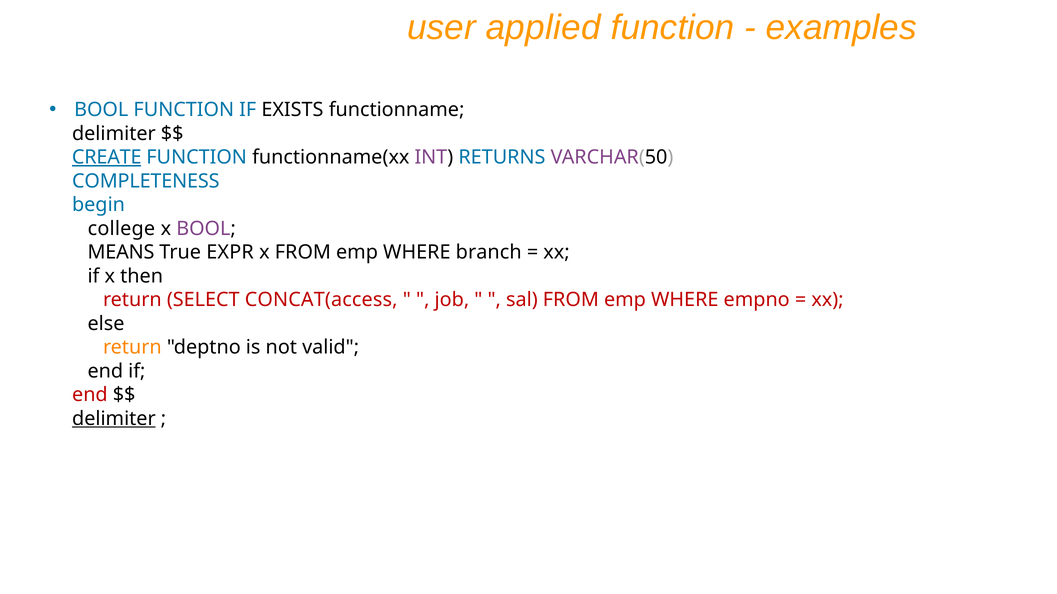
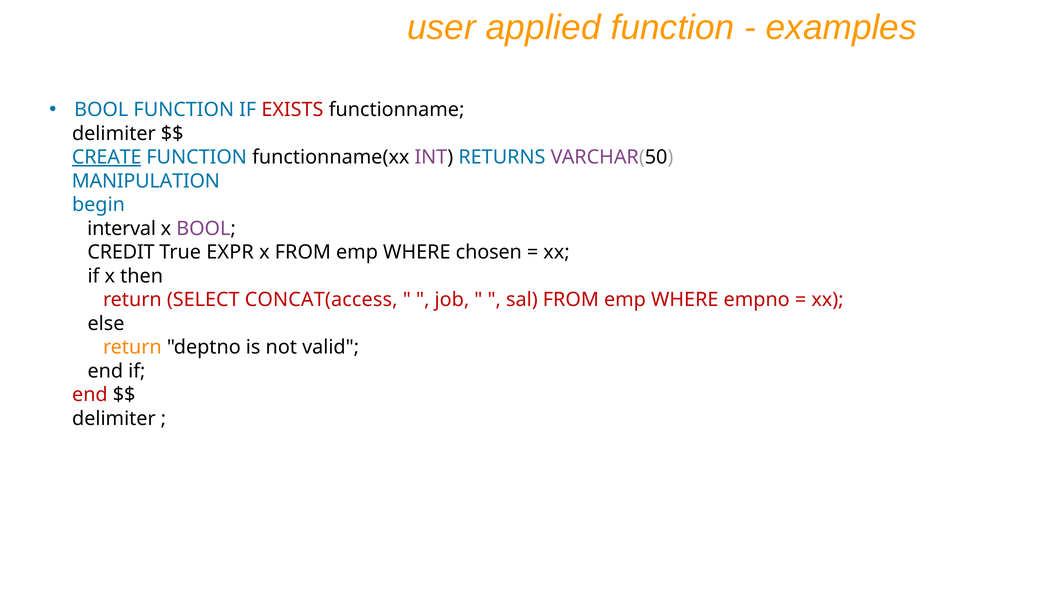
EXISTS colour: black -> red
COMPLETENESS: COMPLETENESS -> MANIPULATION
college: college -> interval
MEANS: MEANS -> CREDIT
branch: branch -> chosen
delimiter at (114, 419) underline: present -> none
